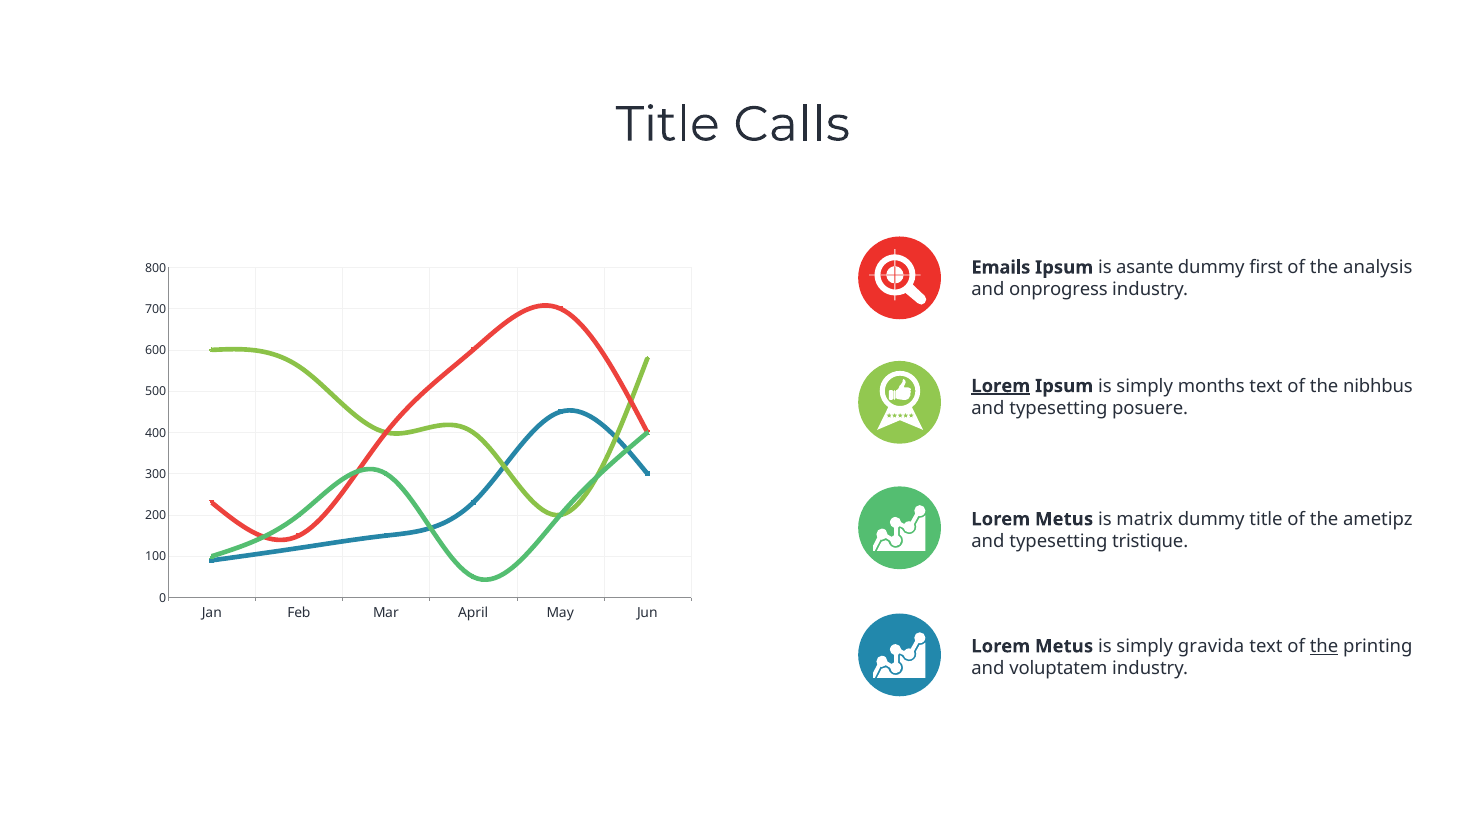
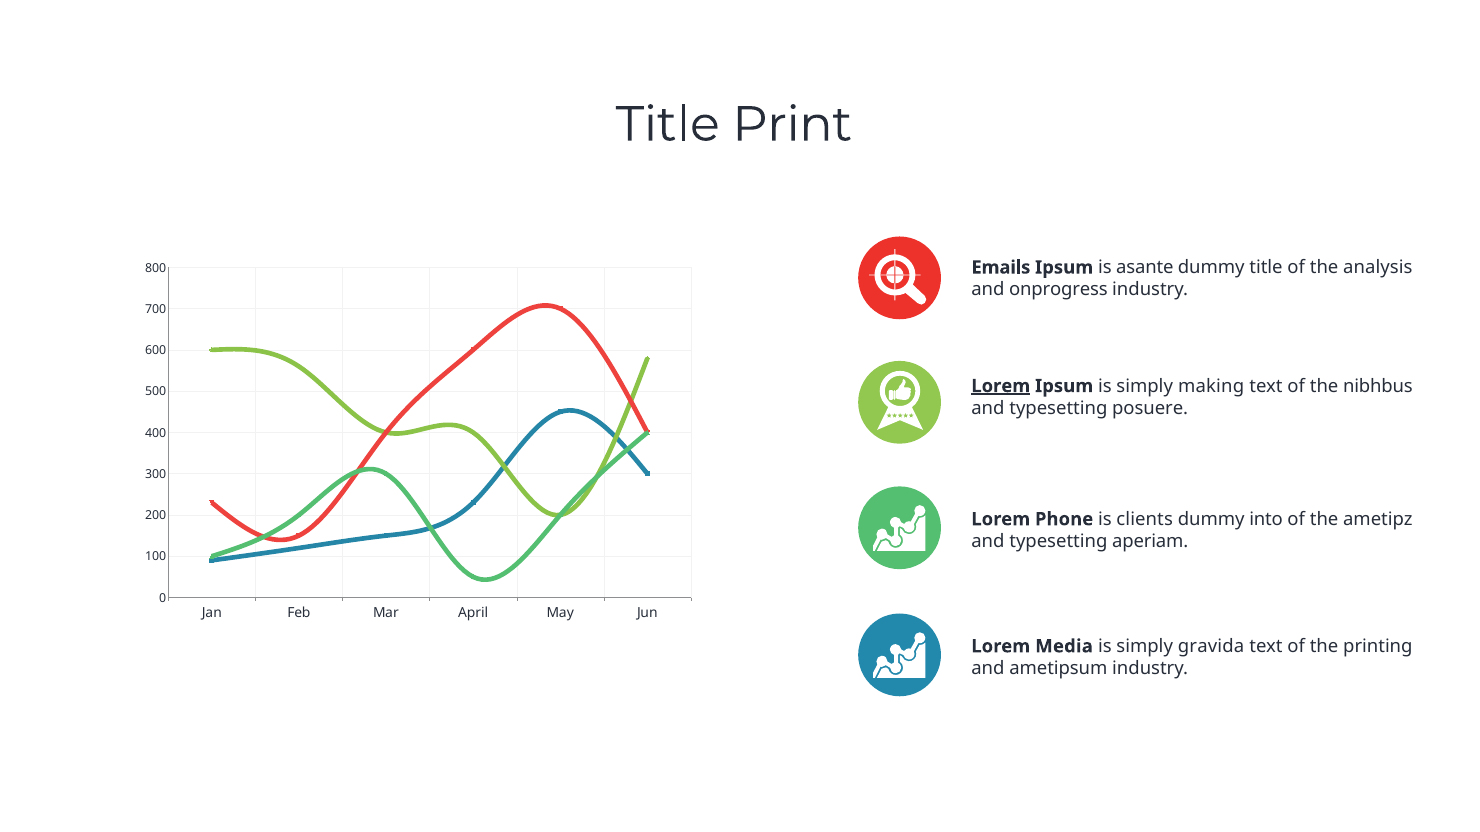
Calls: Calls -> Print
dummy first: first -> title
months: months -> making
Metus at (1064, 519): Metus -> Phone
matrix: matrix -> clients
dummy title: title -> into
tristique: tristique -> aperiam
Metus at (1064, 647): Metus -> Media
the at (1324, 647) underline: present -> none
voluptatem: voluptatem -> ametipsum
